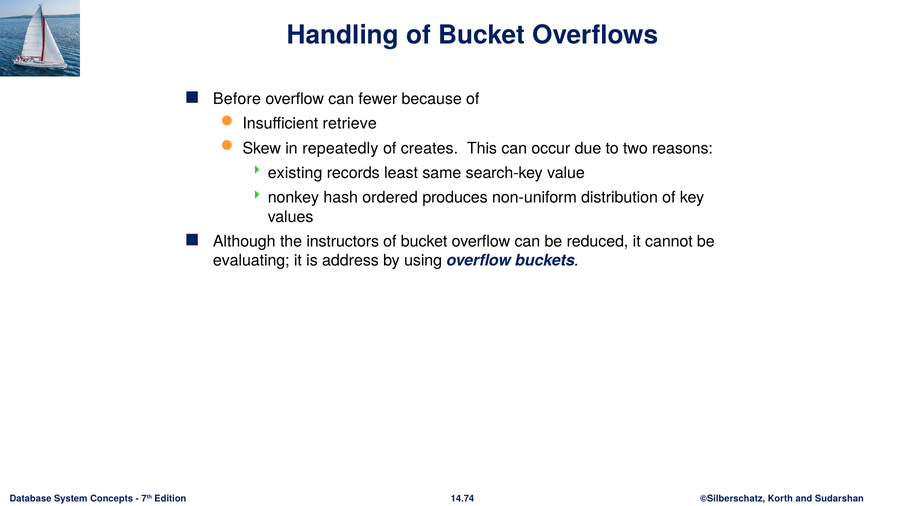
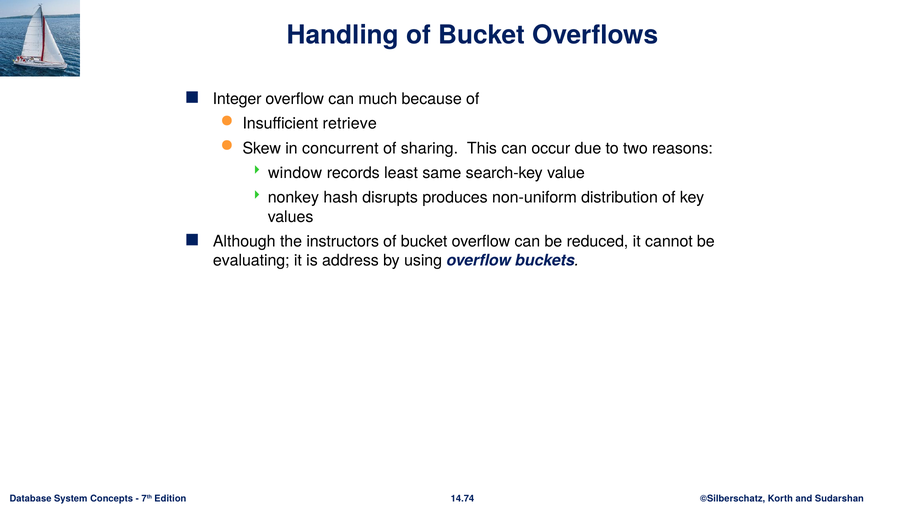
Before: Before -> Integer
fewer: fewer -> much
repeatedly: repeatedly -> concurrent
creates: creates -> sharing
existing: existing -> window
ordered: ordered -> disrupts
